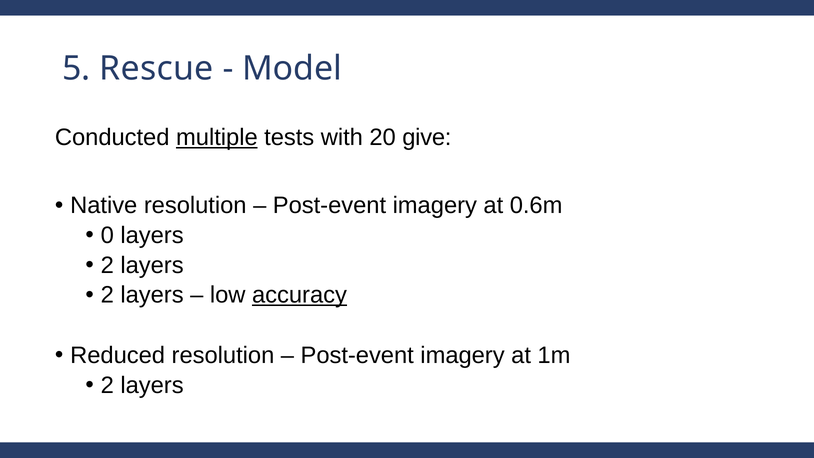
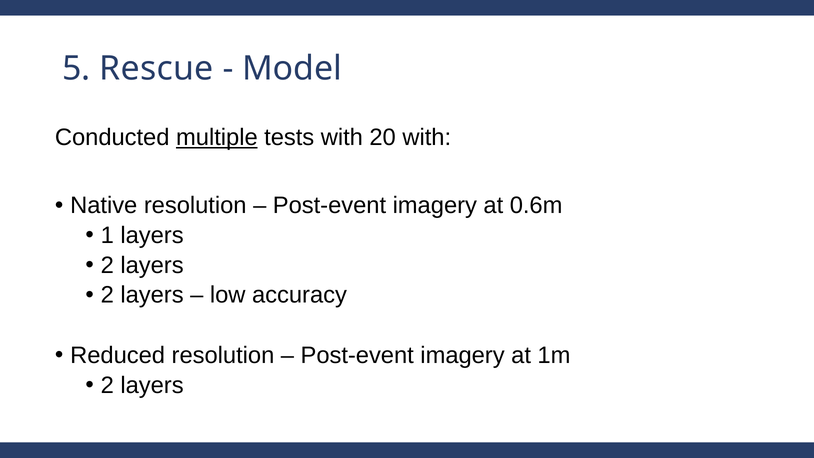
20 give: give -> with
0: 0 -> 1
accuracy underline: present -> none
